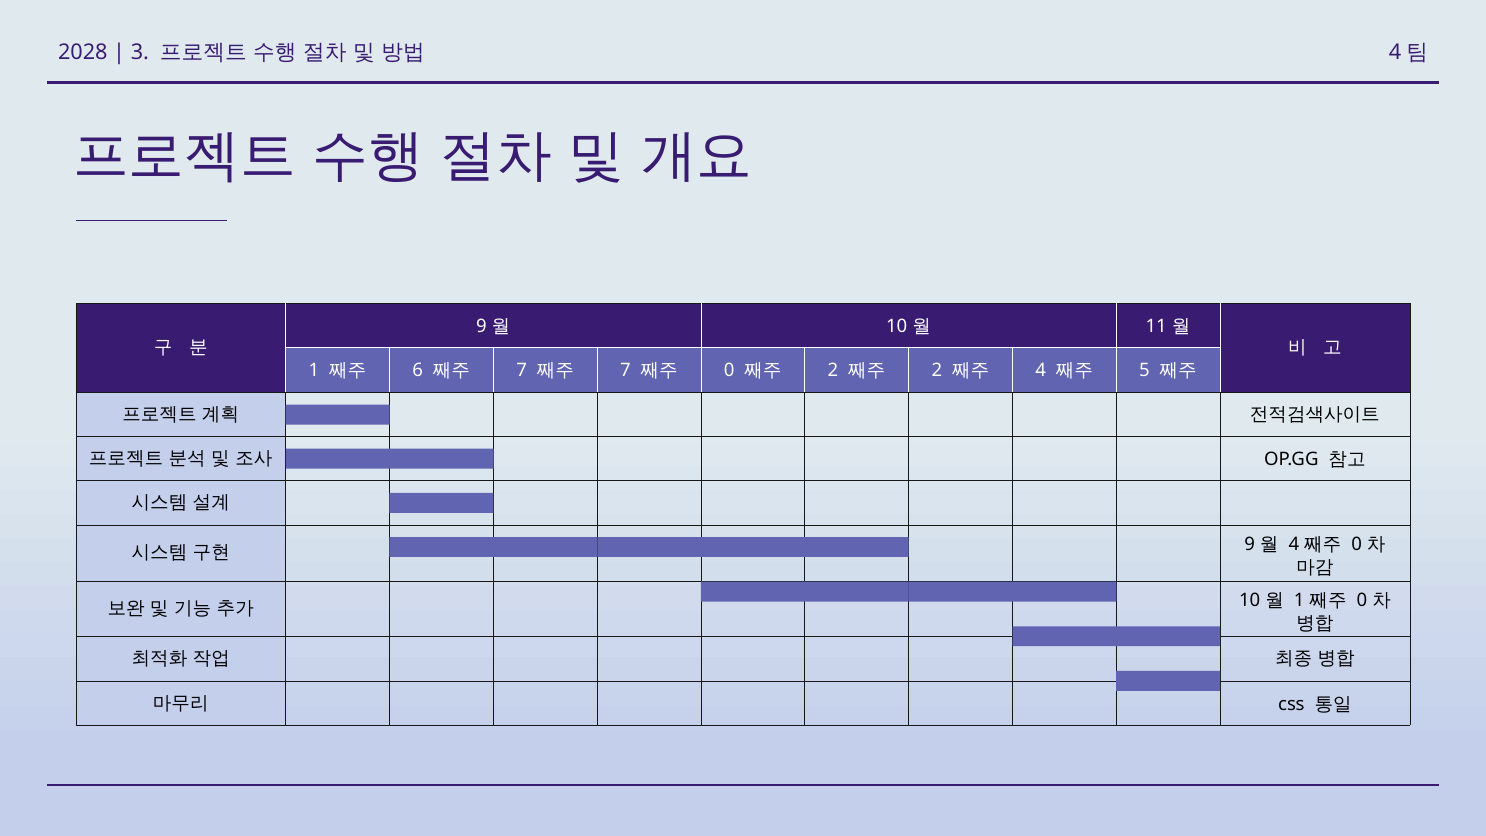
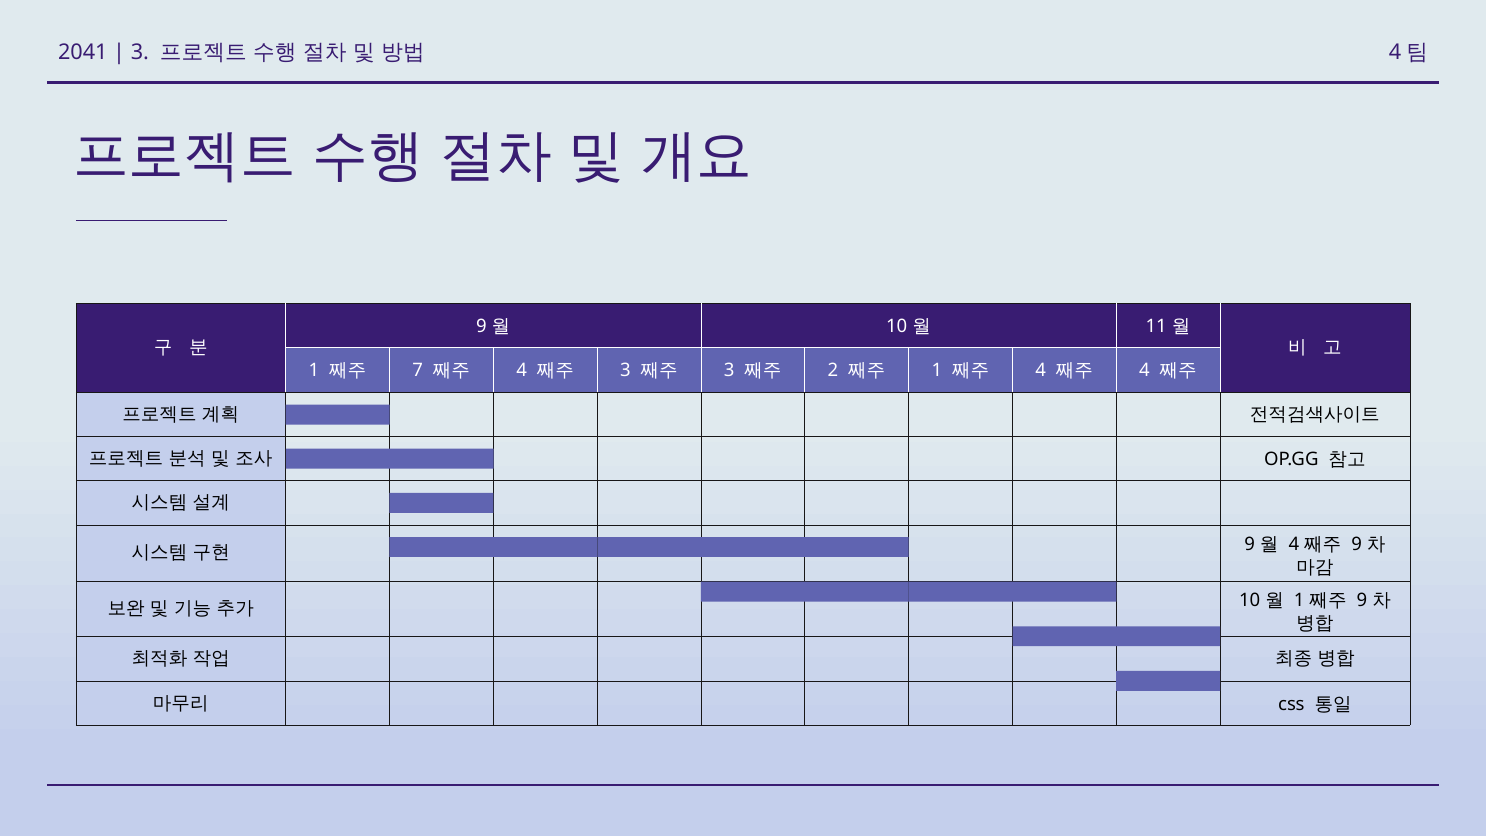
2028: 2028 -> 2041
6: 6 -> 7
7 at (522, 371): 7 -> 4
7 at (625, 371): 7 -> 3
0 at (729, 371): 0 -> 3
2 at (937, 371): 2 -> 1
5 at (1145, 371): 5 -> 4
0 at (1357, 544): 0 -> 9
0 at (1362, 600): 0 -> 9
